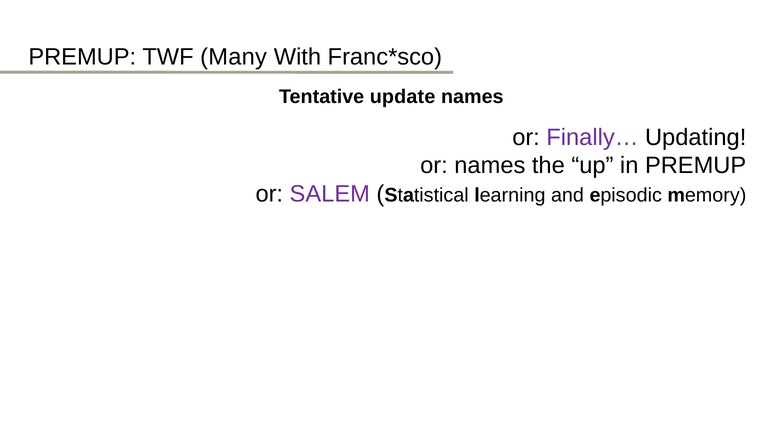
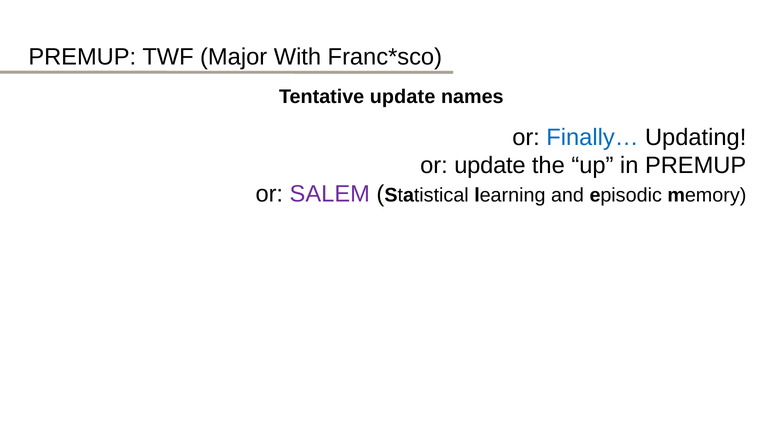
Many: Many -> Major
Finally… colour: purple -> blue
or names: names -> update
